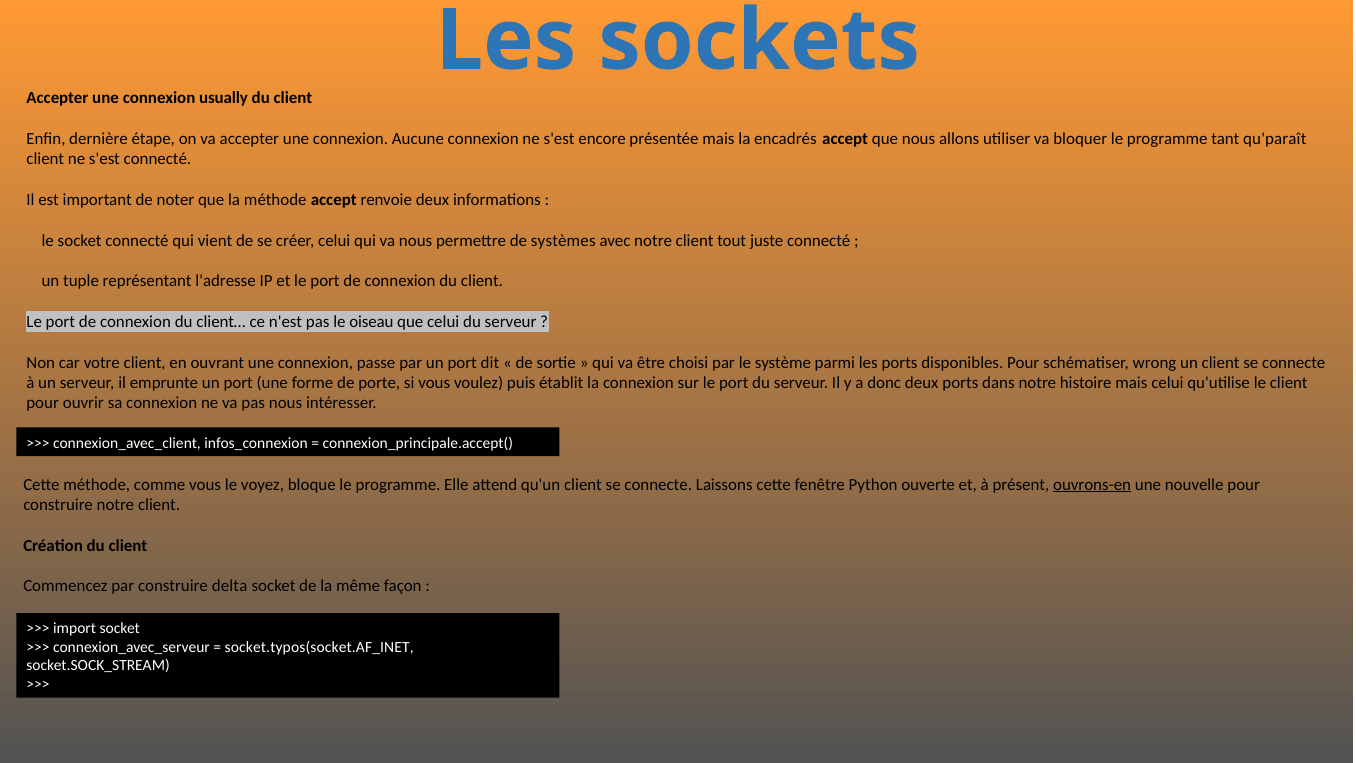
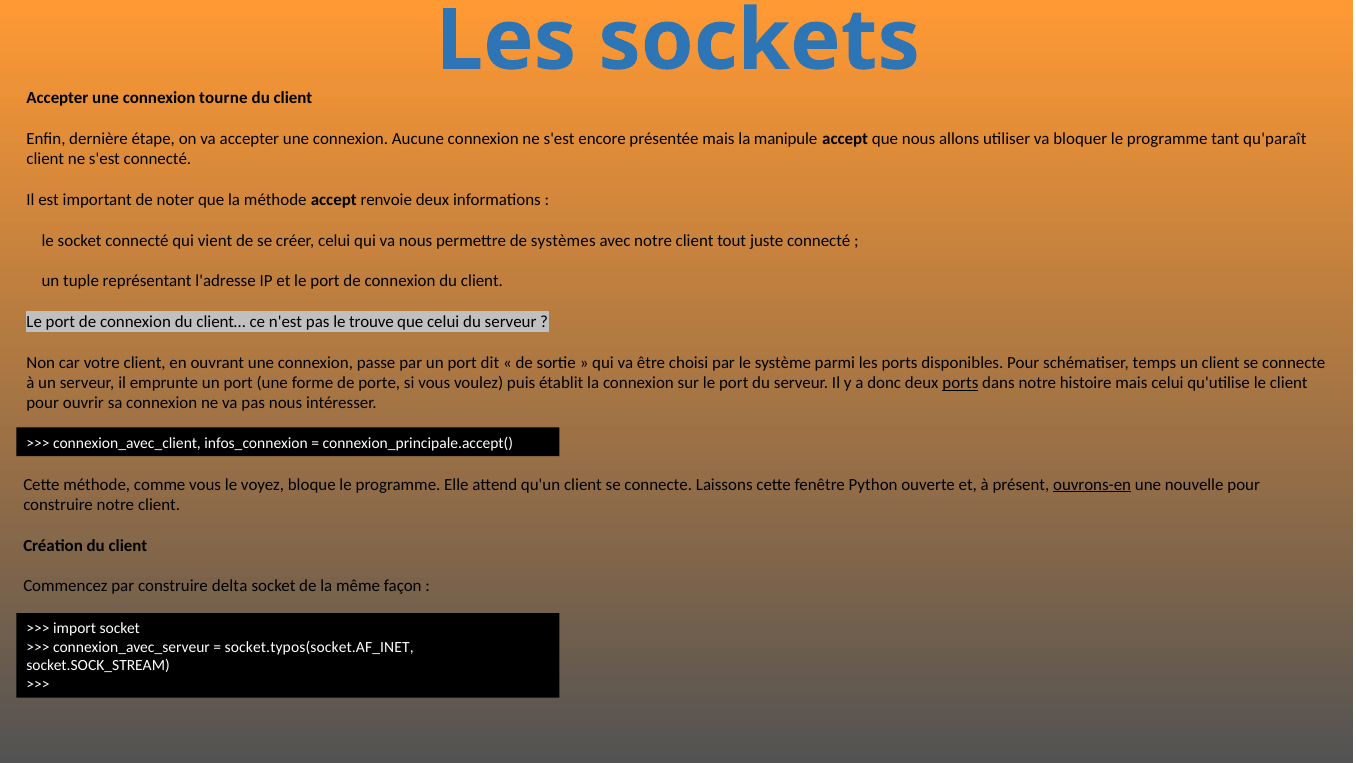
usually: usually -> tourne
encadrés: encadrés -> manipule
oiseau: oiseau -> trouve
wrong: wrong -> temps
ports at (960, 383) underline: none -> present
